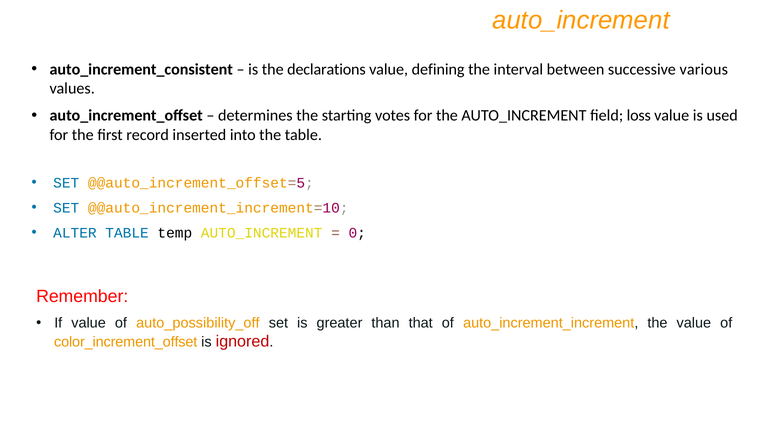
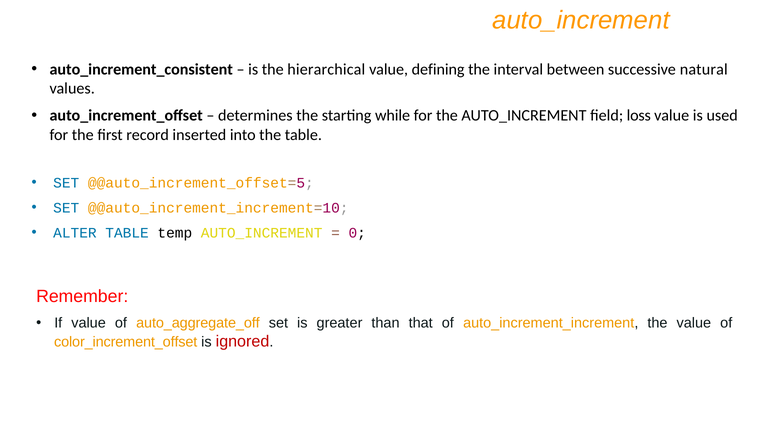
declarations: declarations -> hierarchical
various: various -> natural
votes: votes -> while
auto_possibility_off: auto_possibility_off -> auto_aggregate_off
